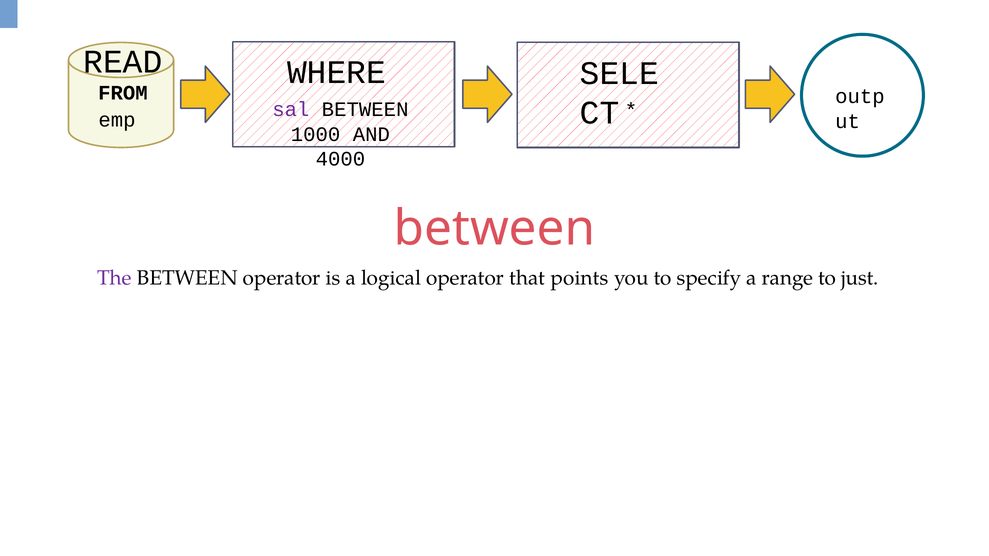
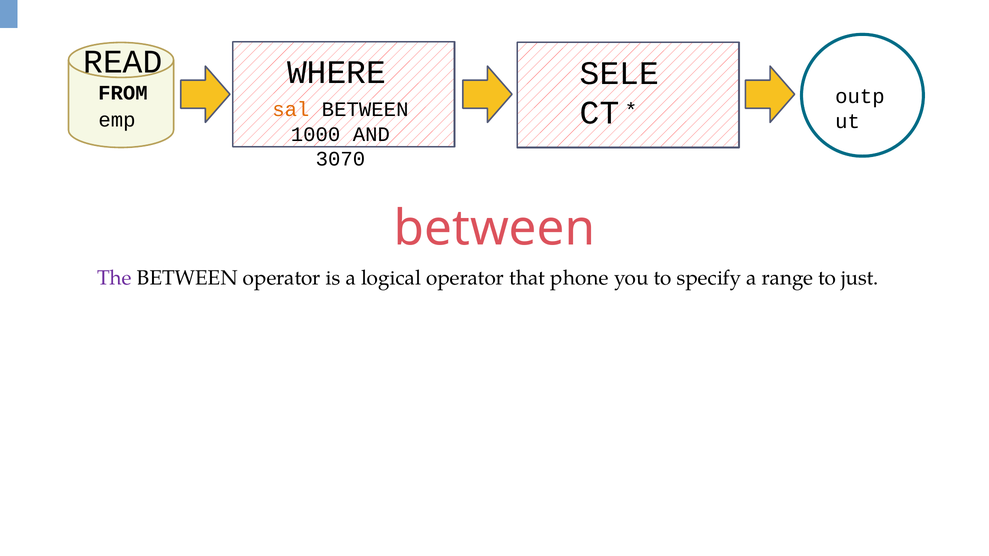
sal colour: purple -> orange
4000: 4000 -> 3070
points: points -> phone
